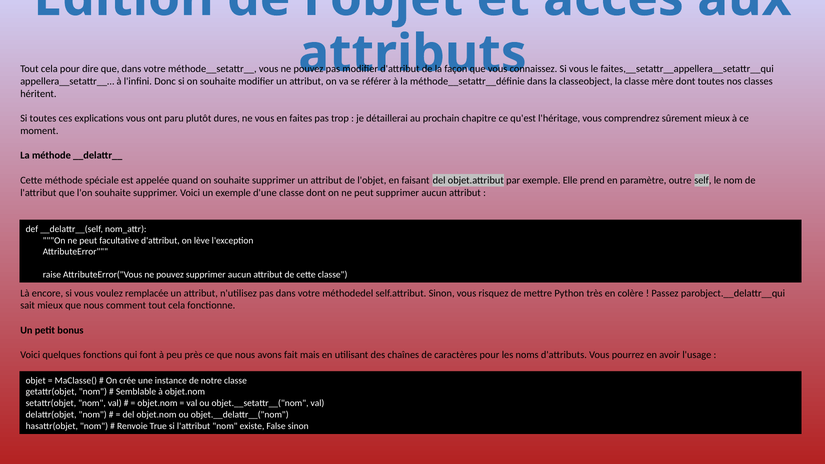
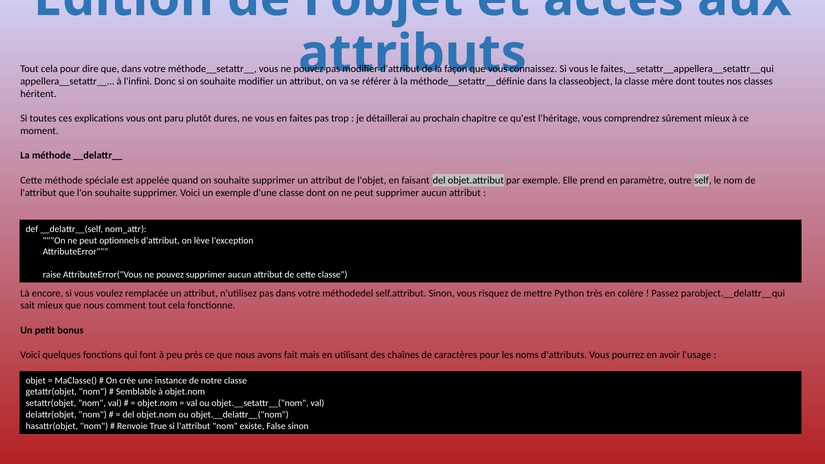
facultative: facultative -> optionnels
